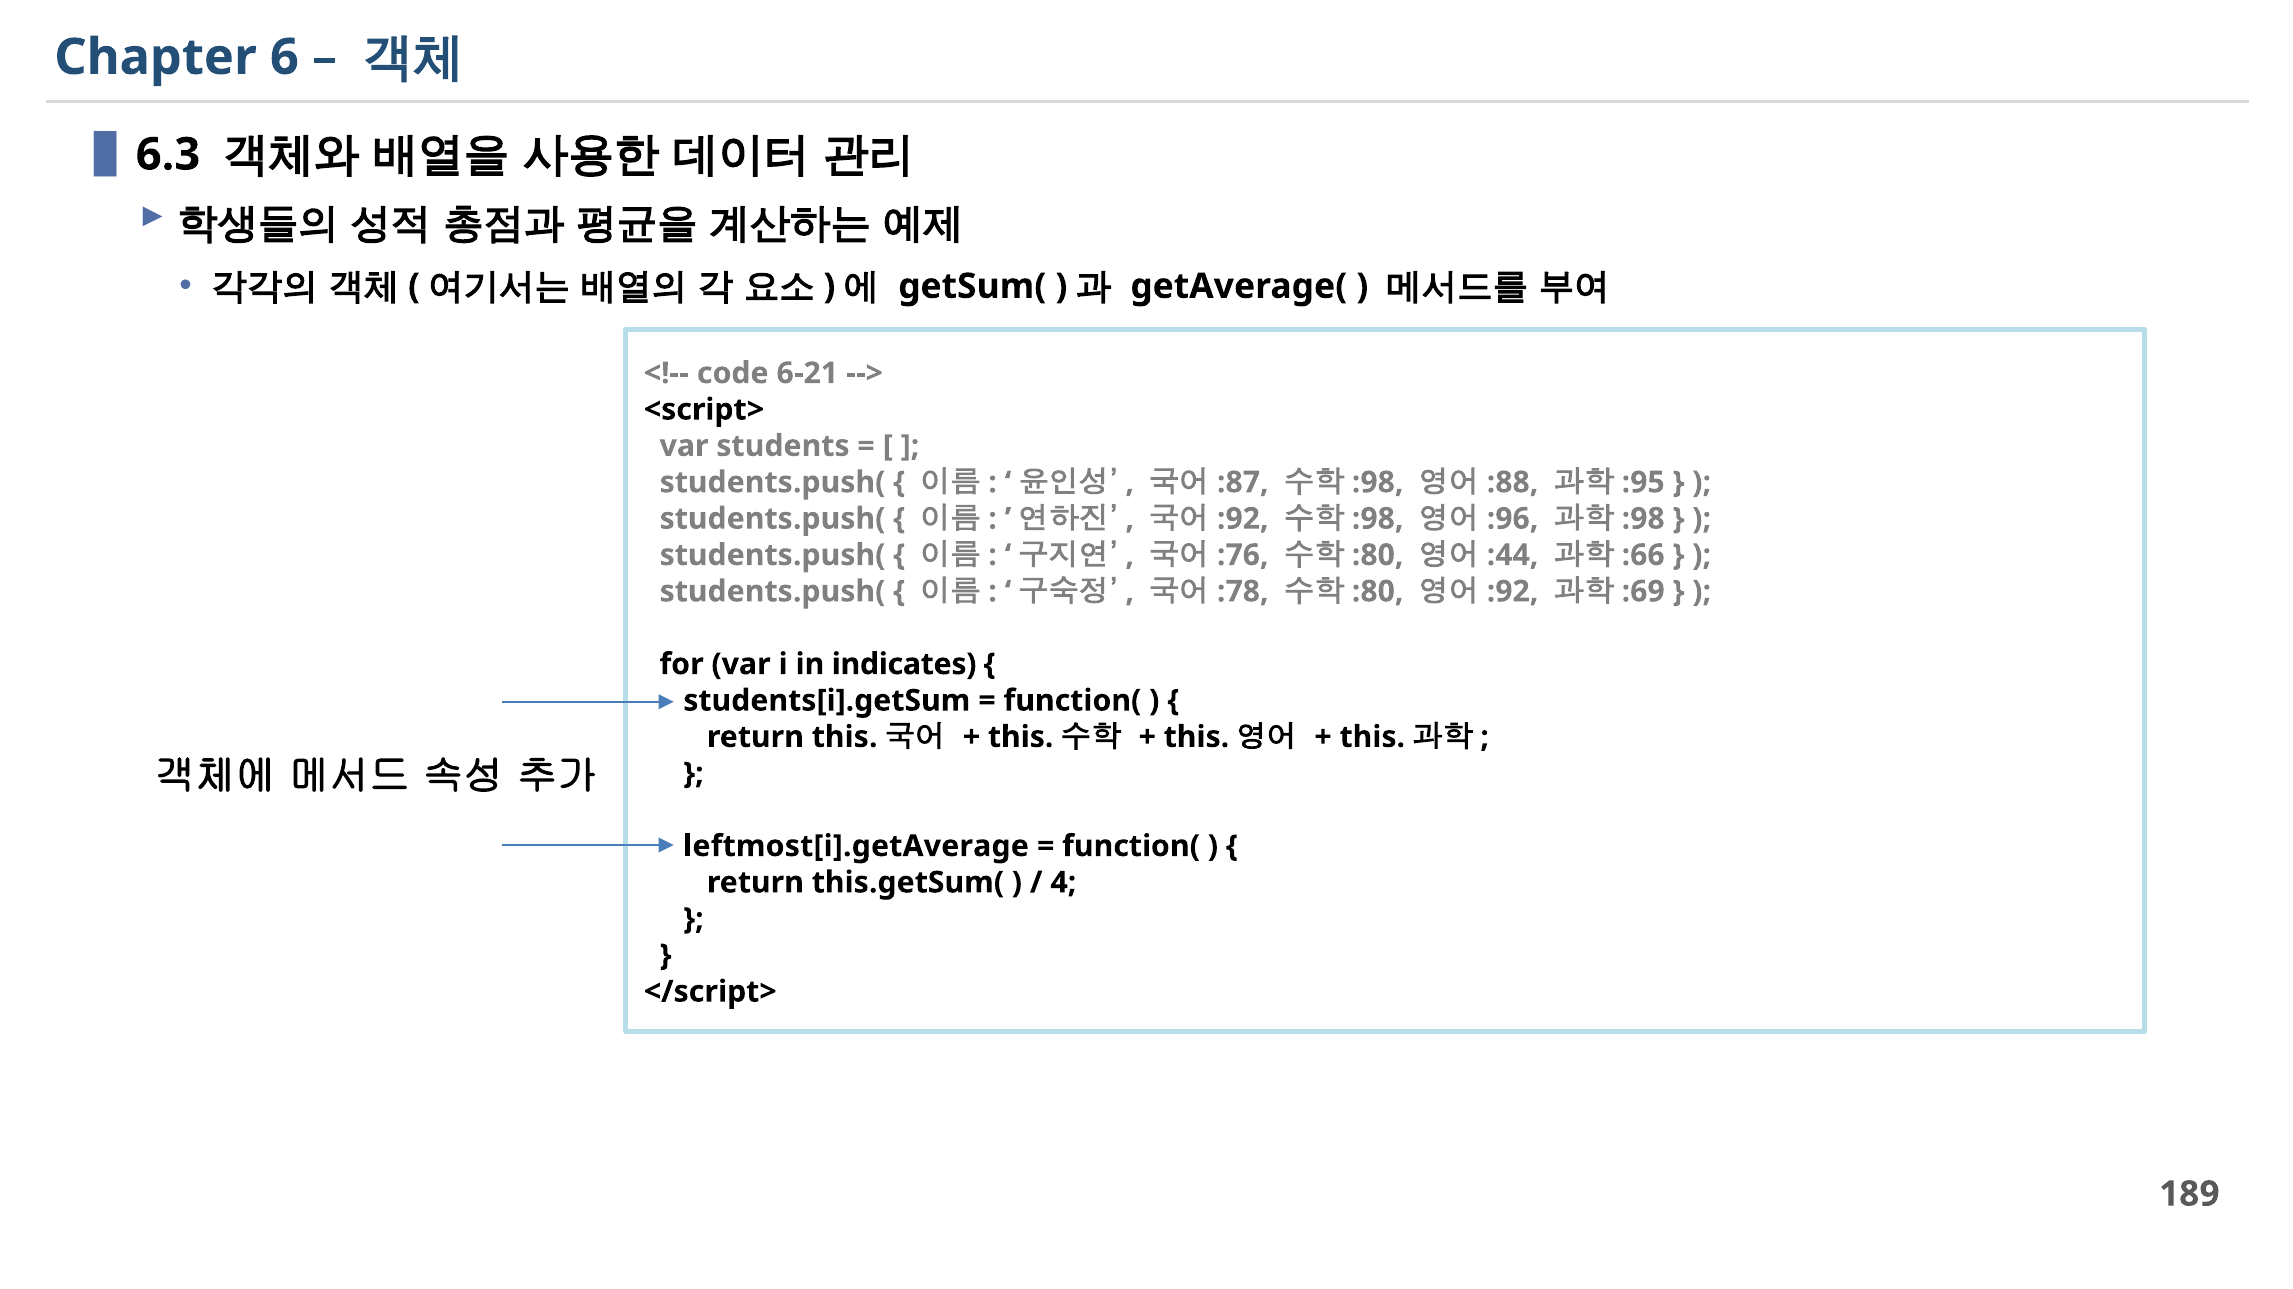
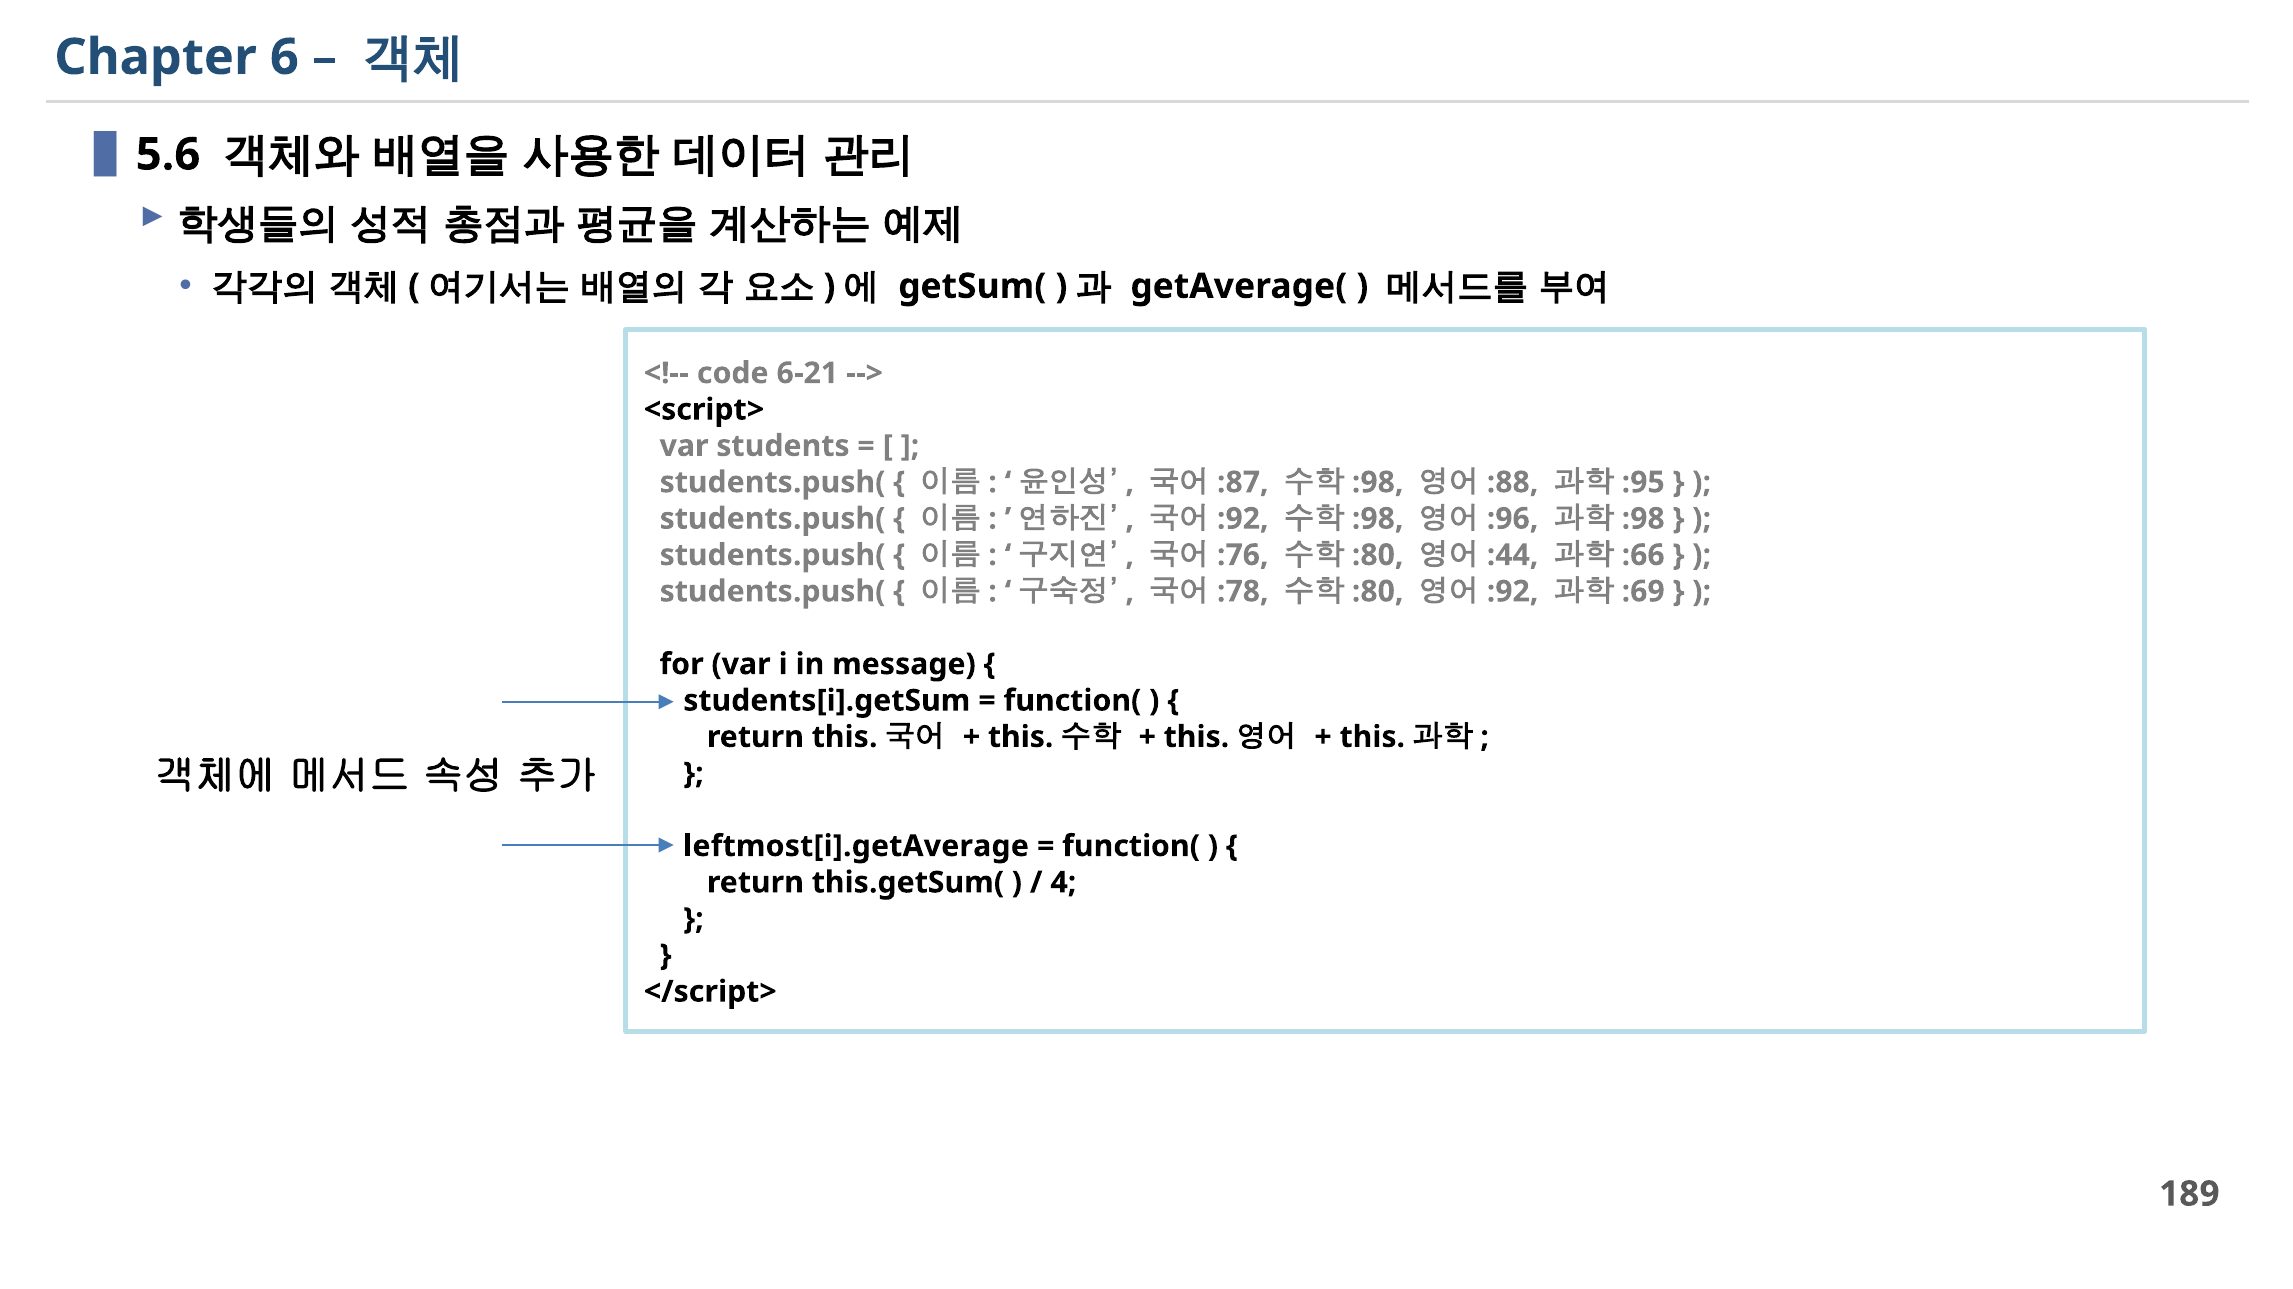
6.3: 6.3 -> 5.6
indicates: indicates -> message
